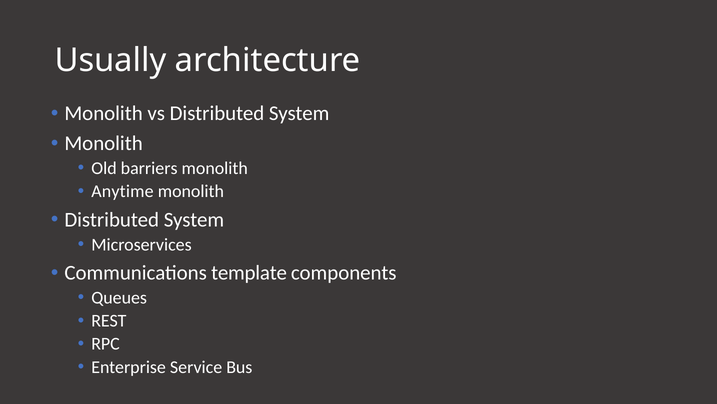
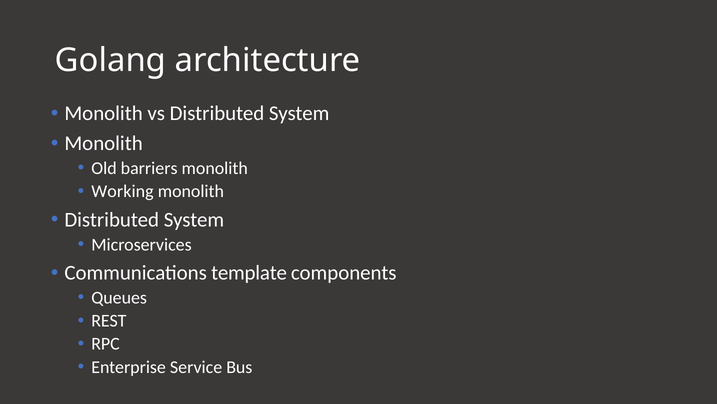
Usually: Usually -> Golang
Anytime: Anytime -> Working
